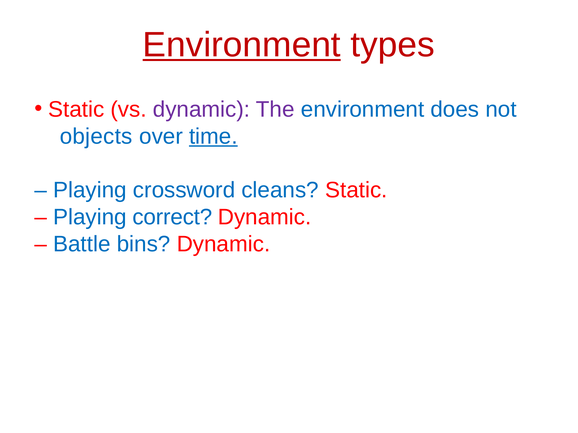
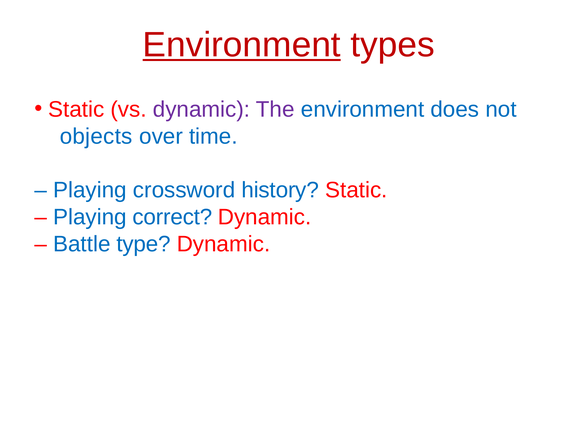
time underline: present -> none
cleans: cleans -> history
bins: bins -> type
